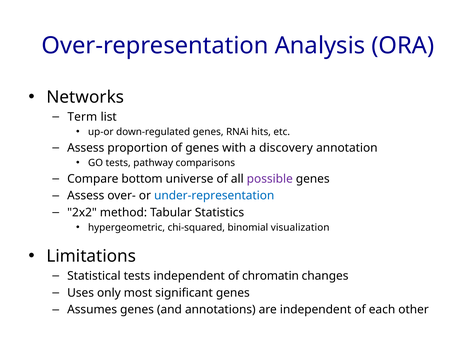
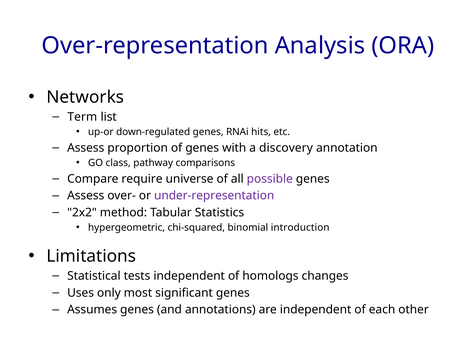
GO tests: tests -> class
bottom: bottom -> require
under-representation colour: blue -> purple
visualization: visualization -> introduction
chromatin: chromatin -> homologs
